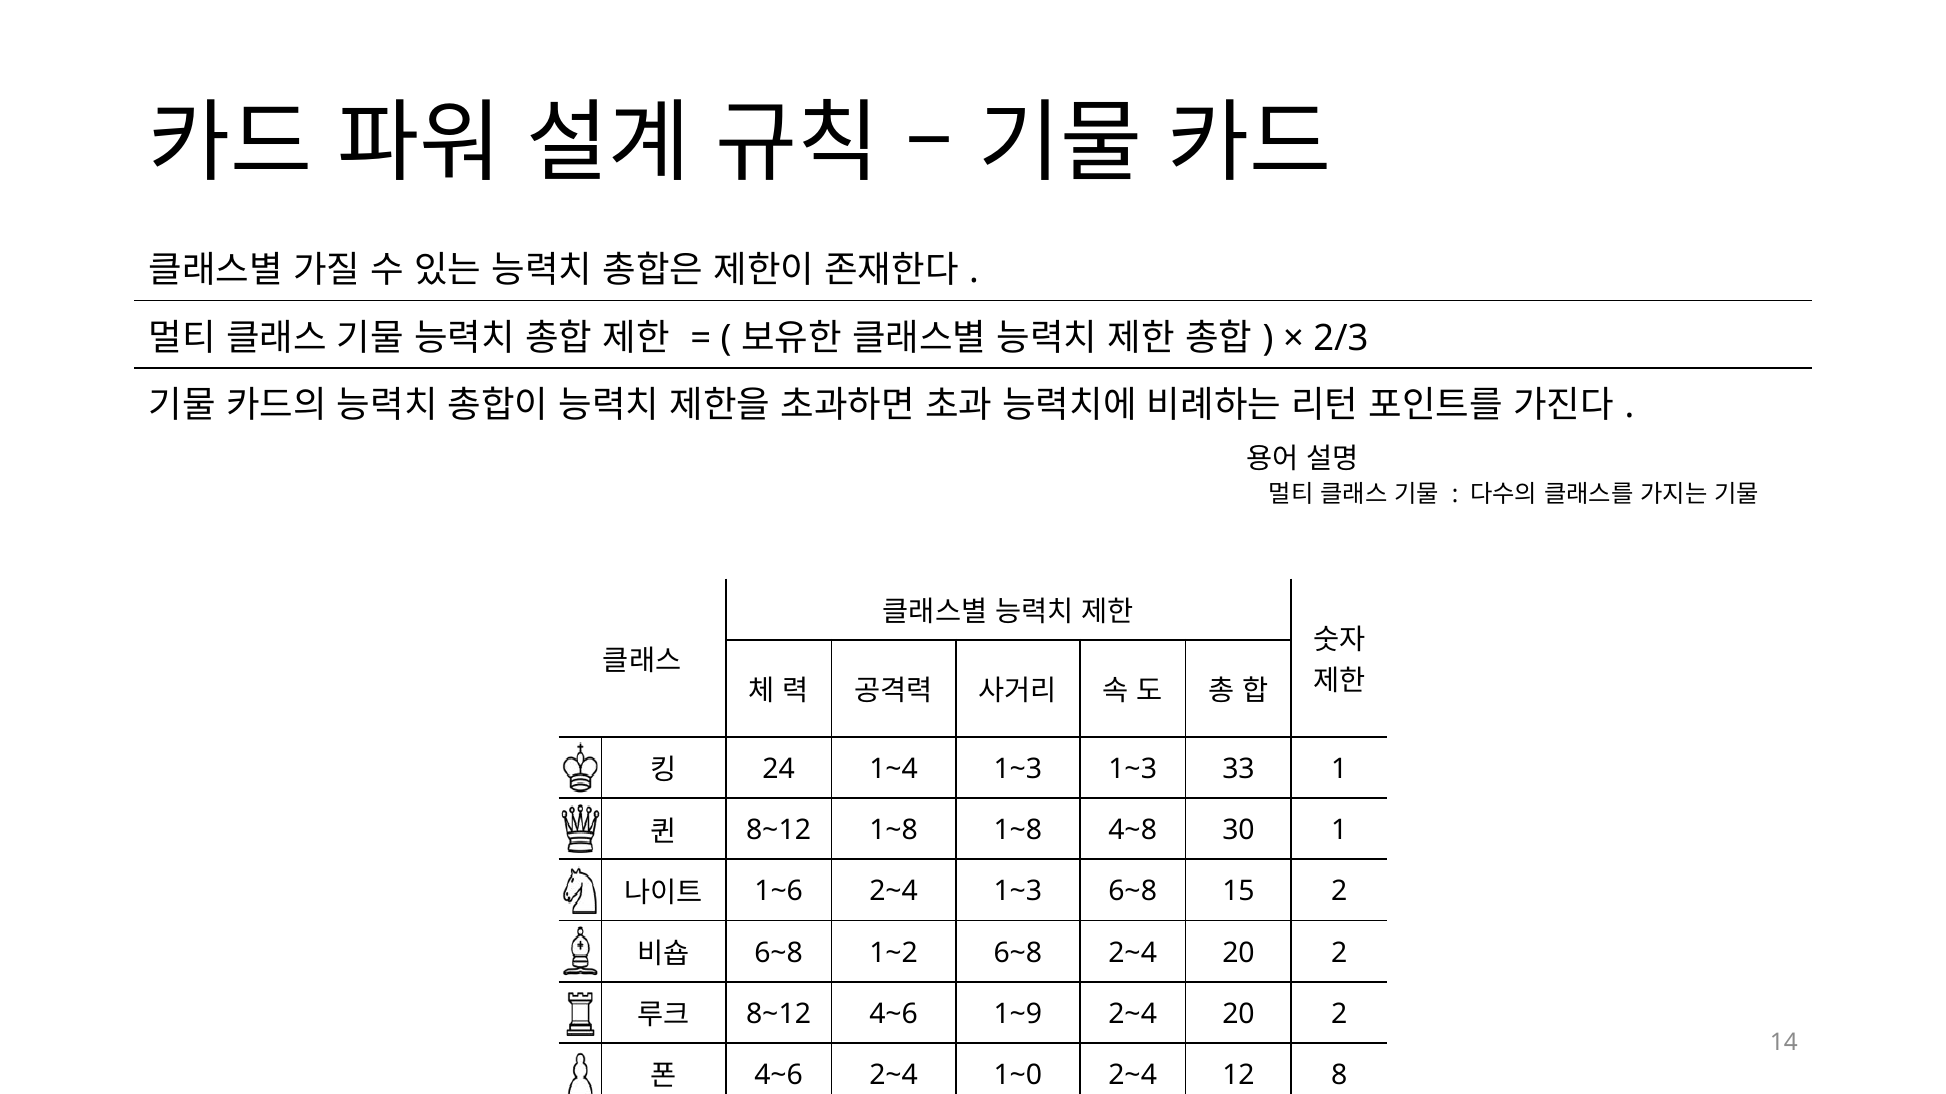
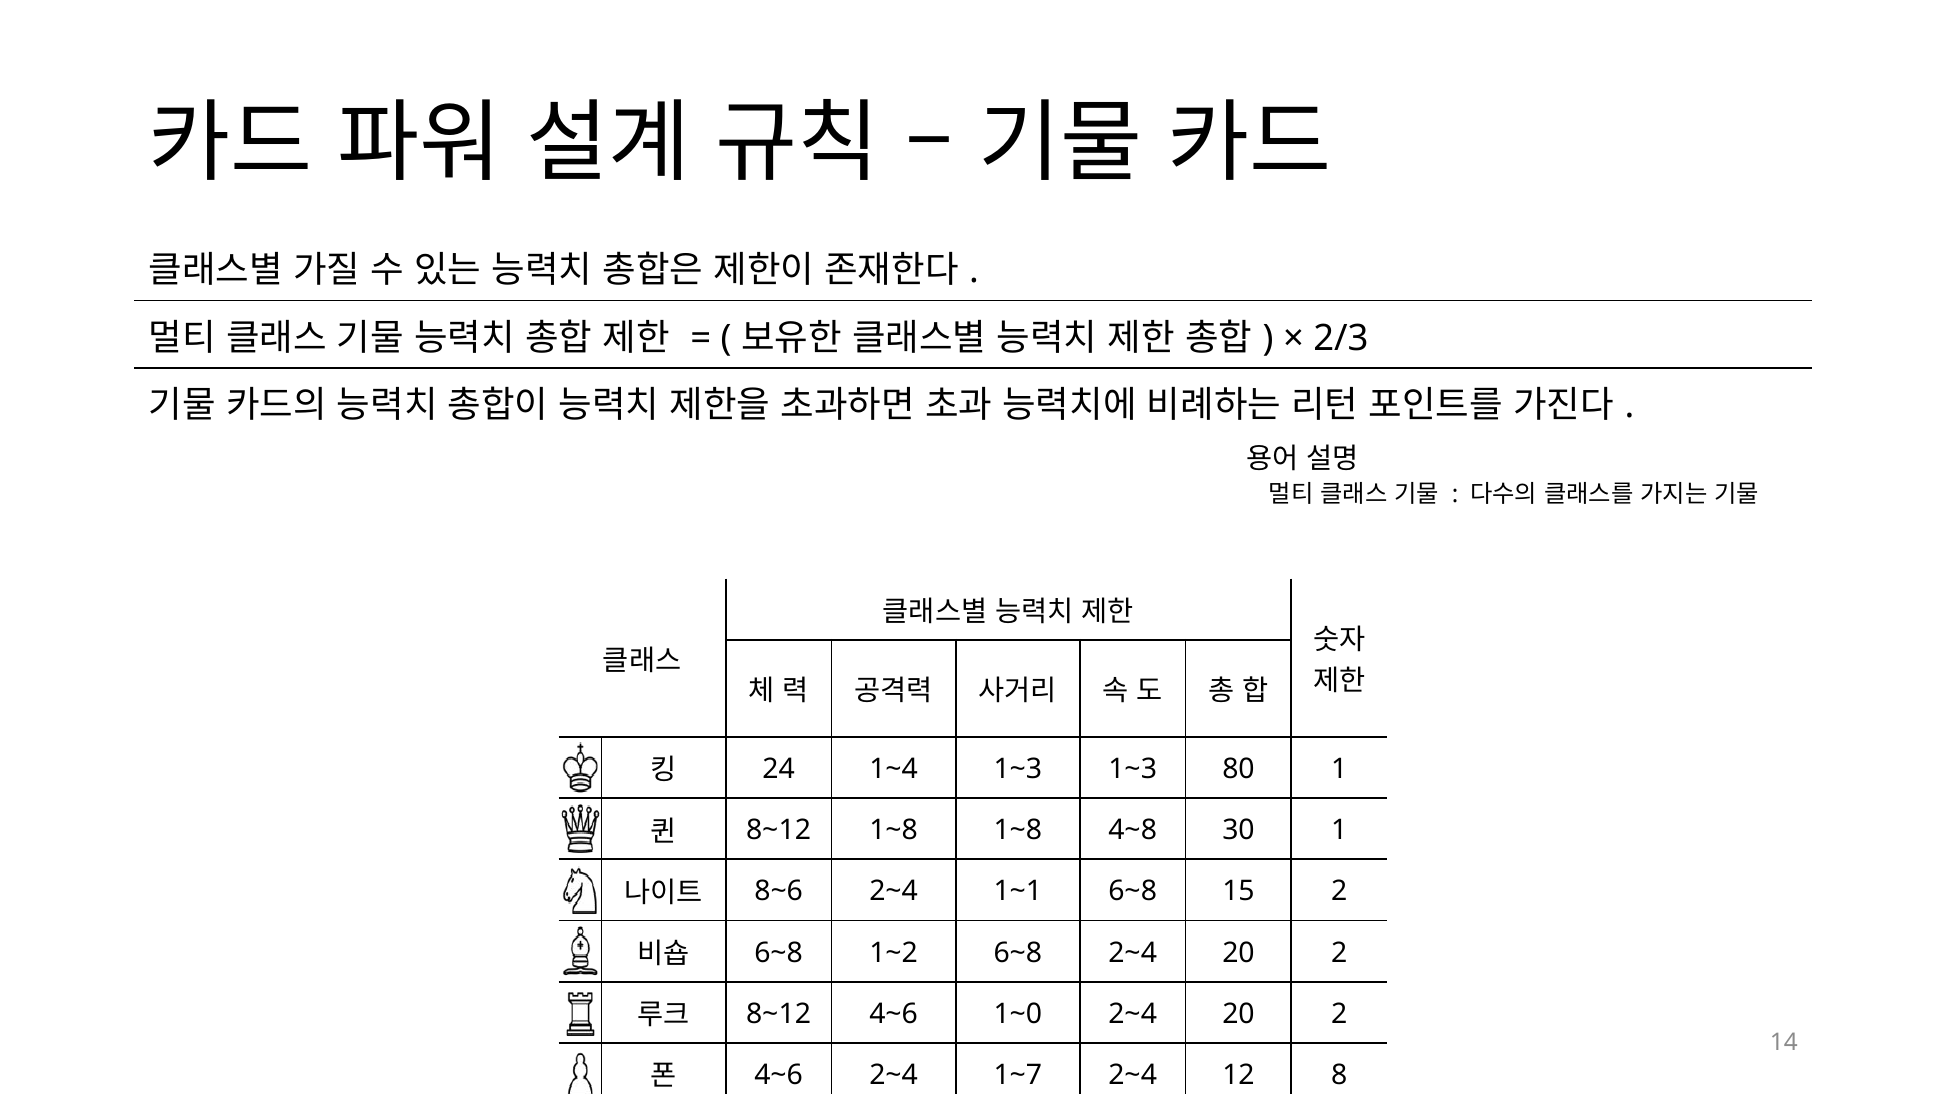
33: 33 -> 80
1~6: 1~6 -> 8~6
2~4 1~3: 1~3 -> 1~1
1~9: 1~9 -> 1~0
1~0: 1~0 -> 1~7
